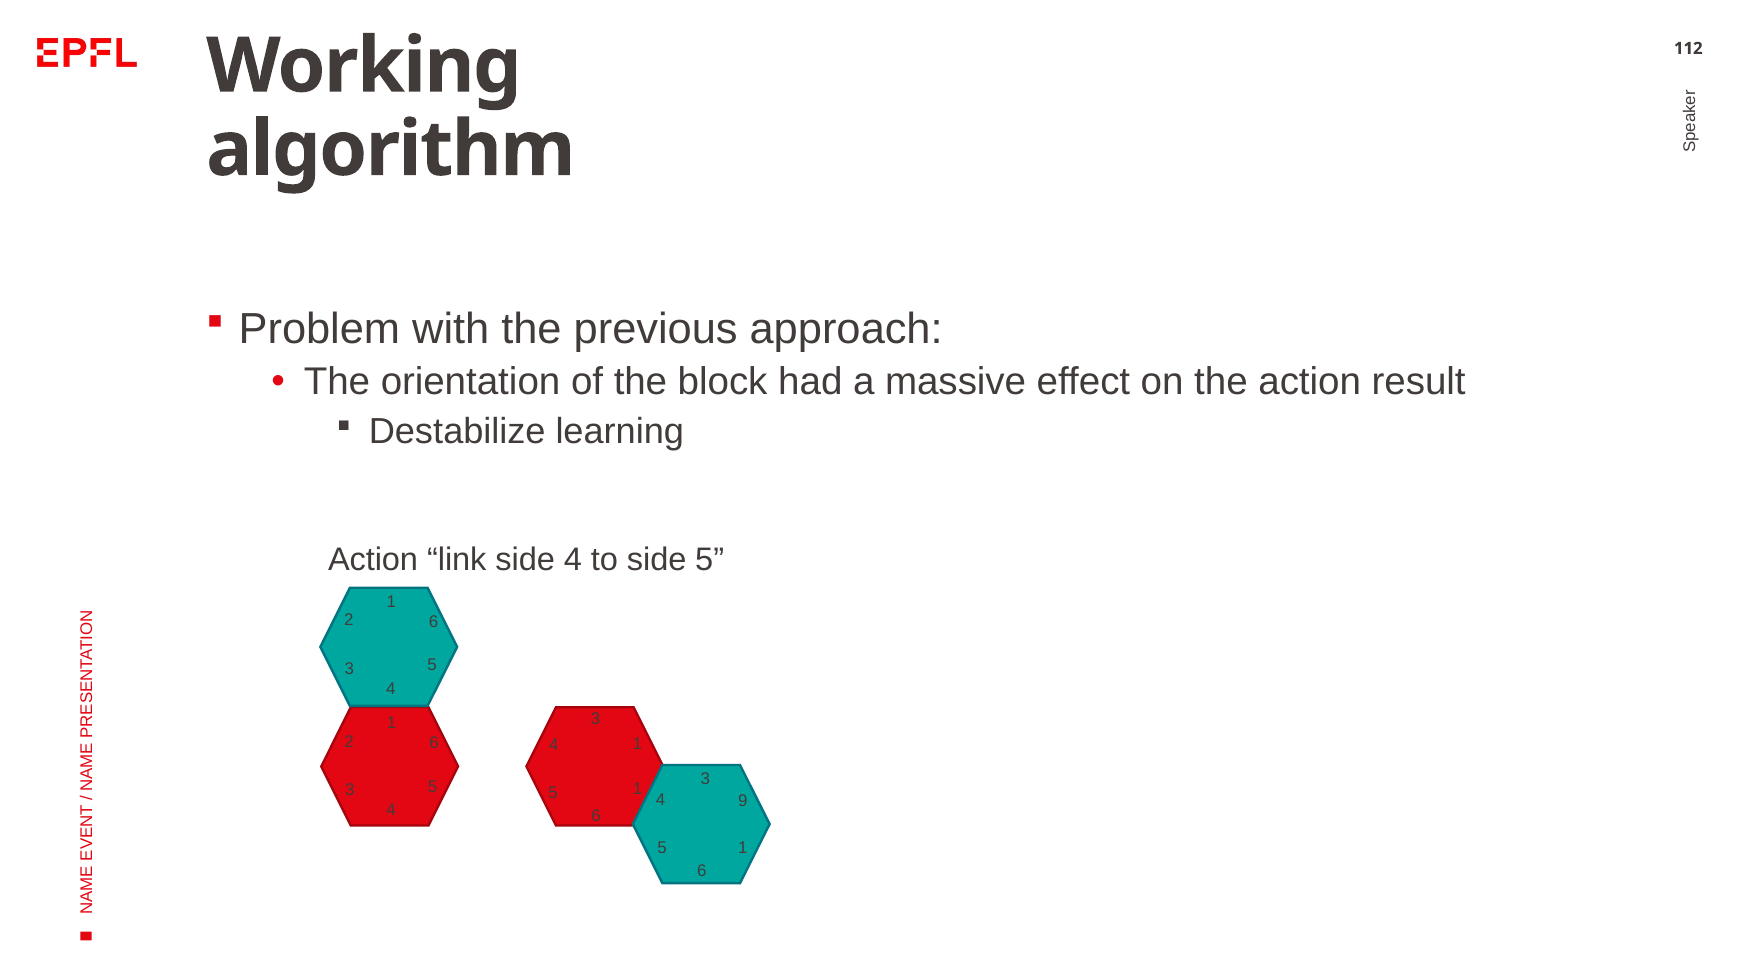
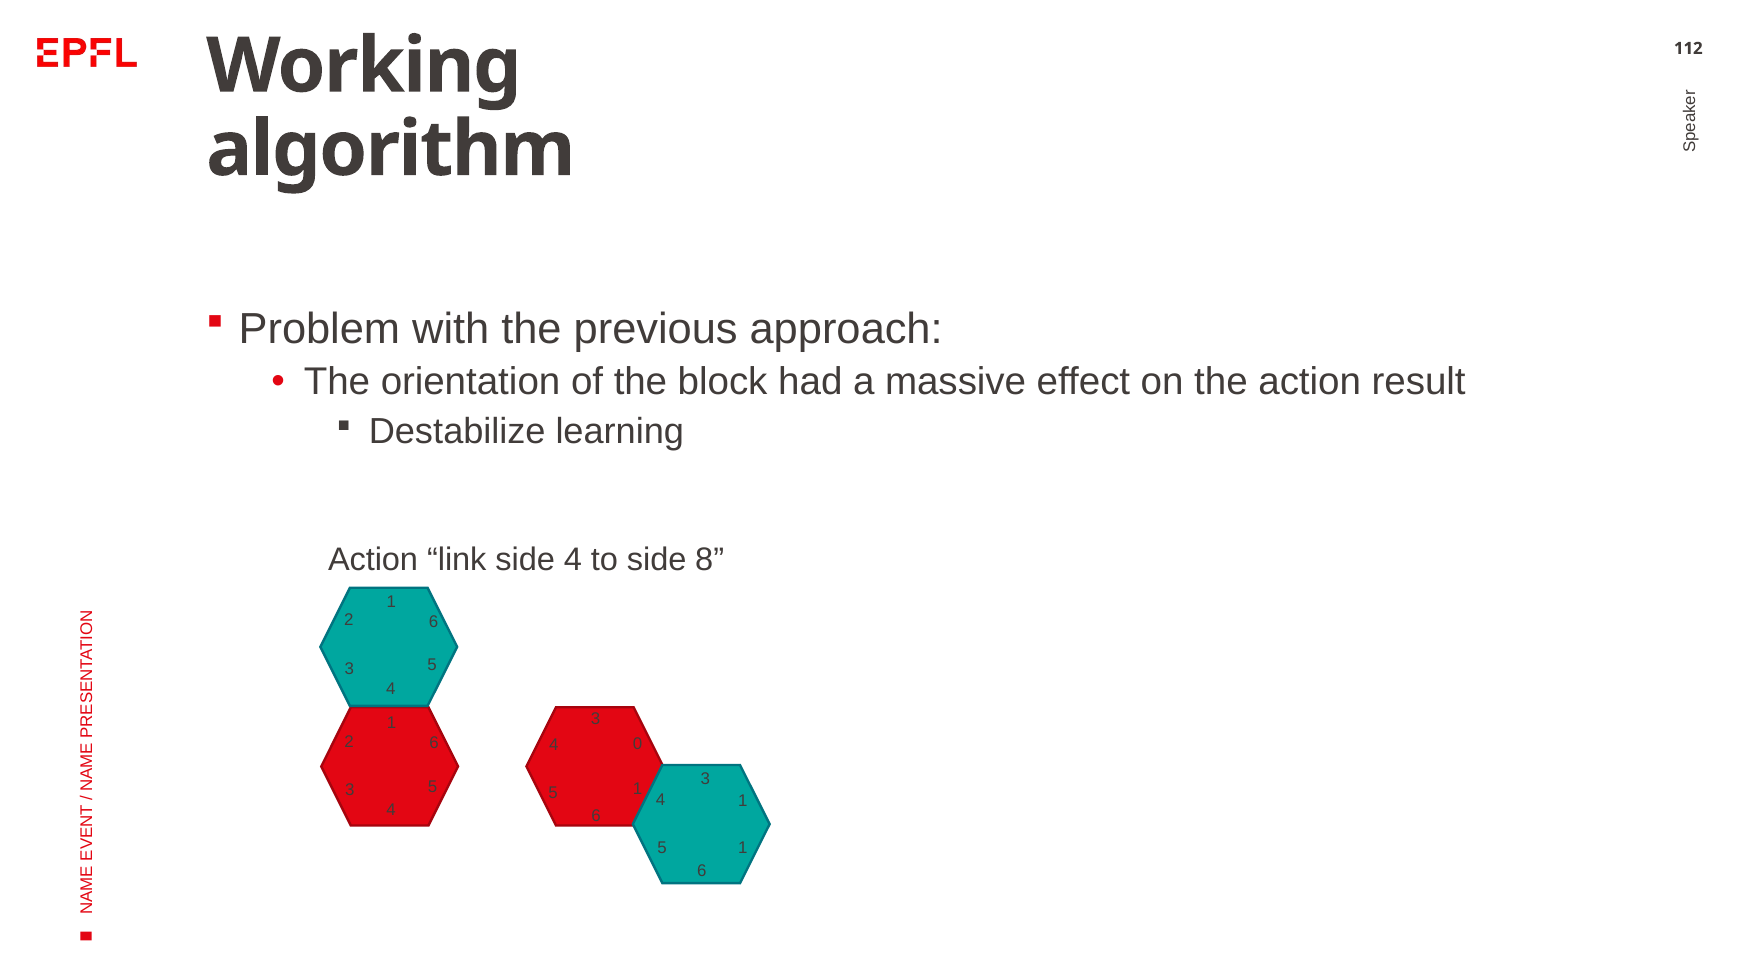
side 5: 5 -> 8
4 1: 1 -> 0
4 9: 9 -> 1
